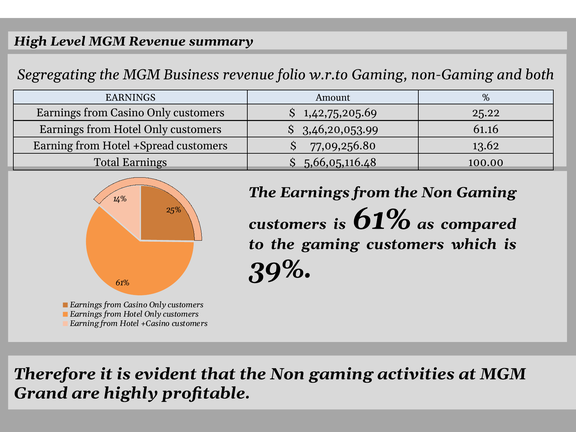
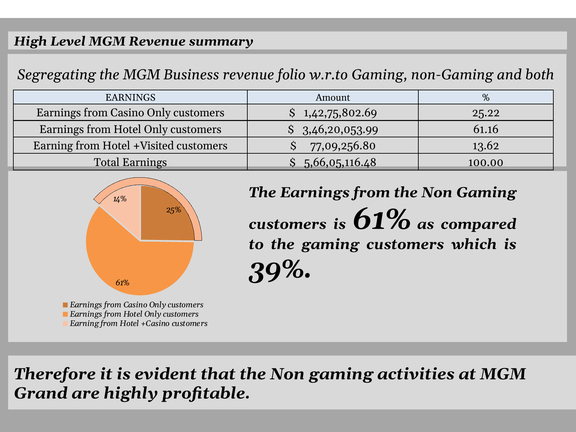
1,42,75,205.69: 1,42,75,205.69 -> 1,42,75,802.69
+Spread: +Spread -> +Visited
